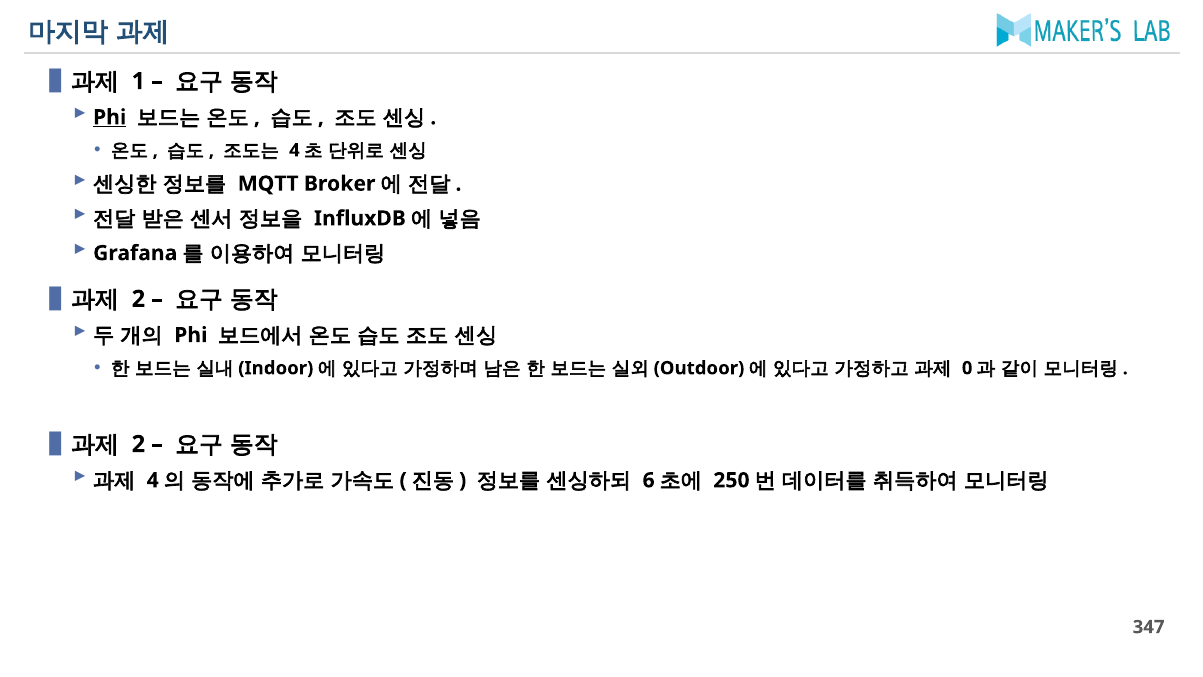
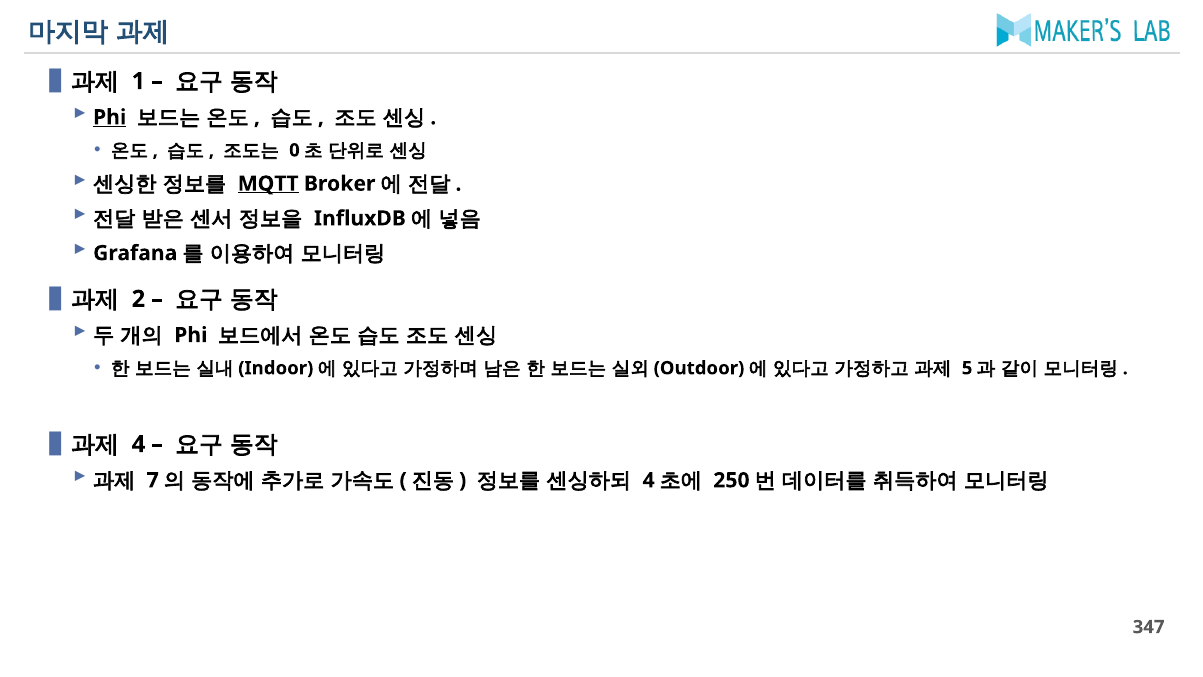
4 at (294, 150): 4 -> 0
MQTT underline: none -> present
0: 0 -> 5
2 at (138, 444): 2 -> 4
4 at (153, 480): 4 -> 7
6 at (649, 480): 6 -> 4
